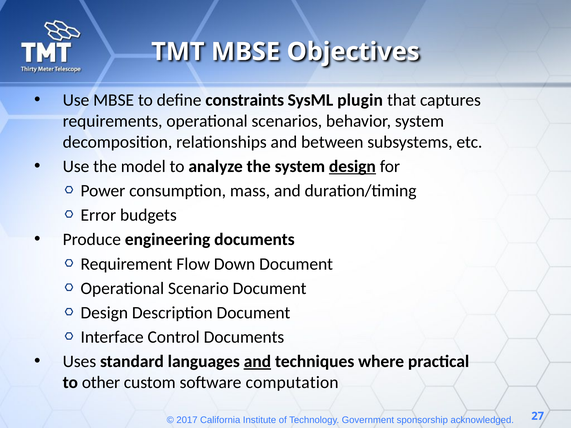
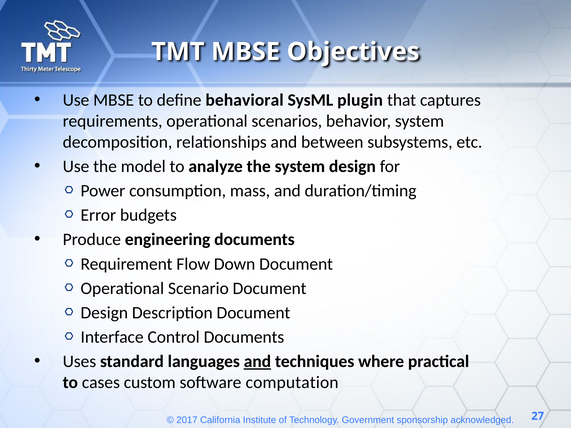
constraints: constraints -> behavioral
design at (352, 166) underline: present -> none
other: other -> cases
